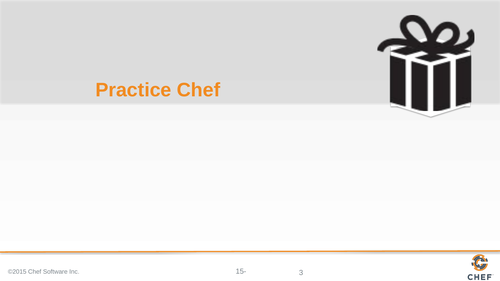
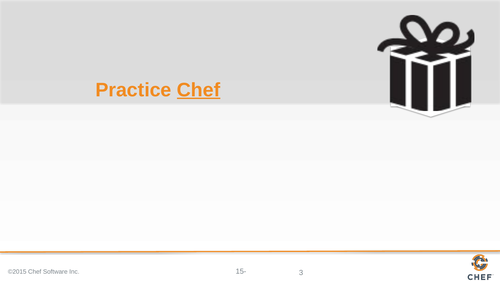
Chef at (199, 90) underline: none -> present
